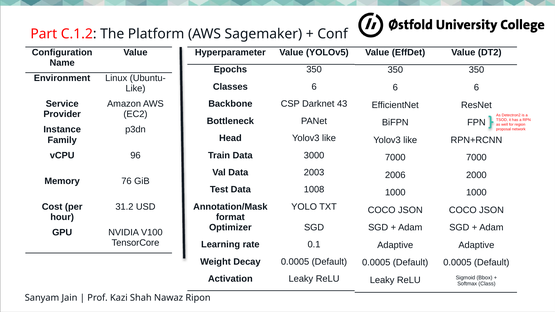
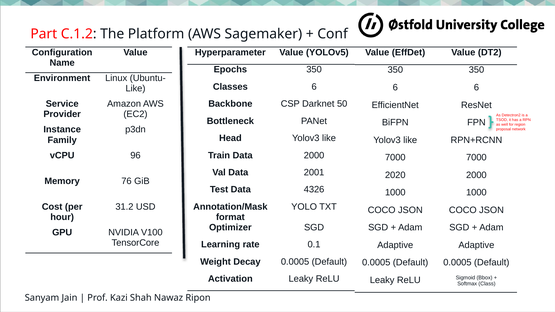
43: 43 -> 50
Data 3000: 3000 -> 2000
2003: 2003 -> 2001
2006: 2006 -> 2020
1008: 1008 -> 4326
